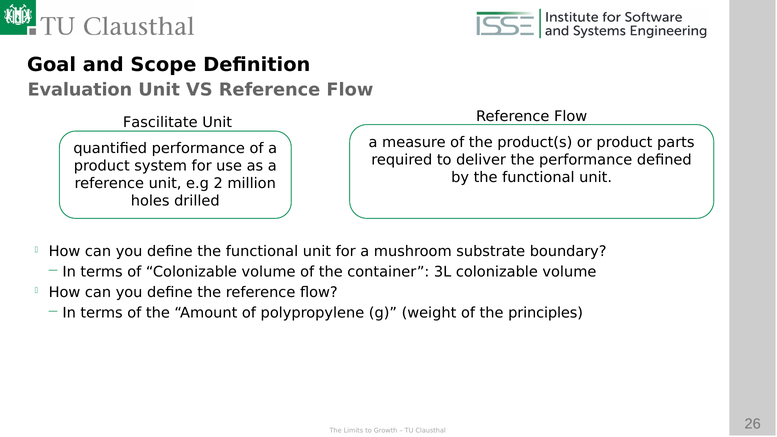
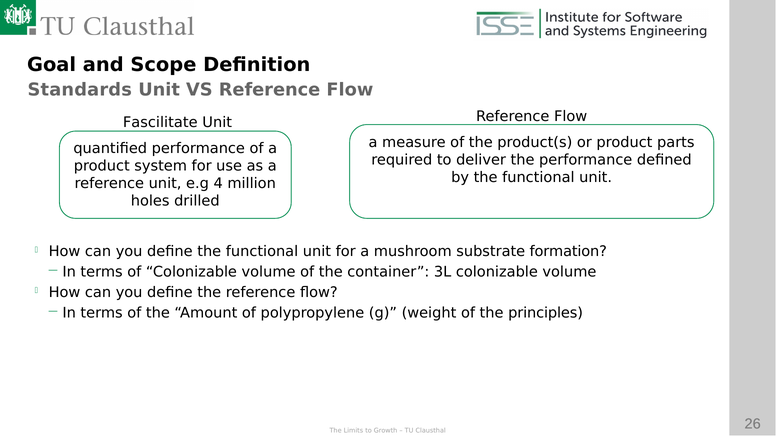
Evaluation: Evaluation -> Standards
2: 2 -> 4
boundary: boundary -> formation
